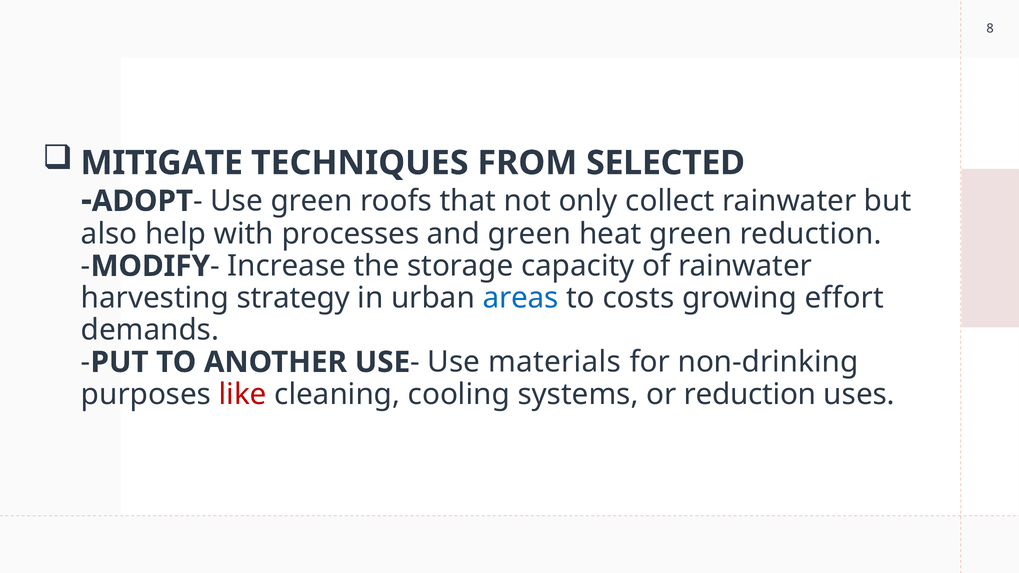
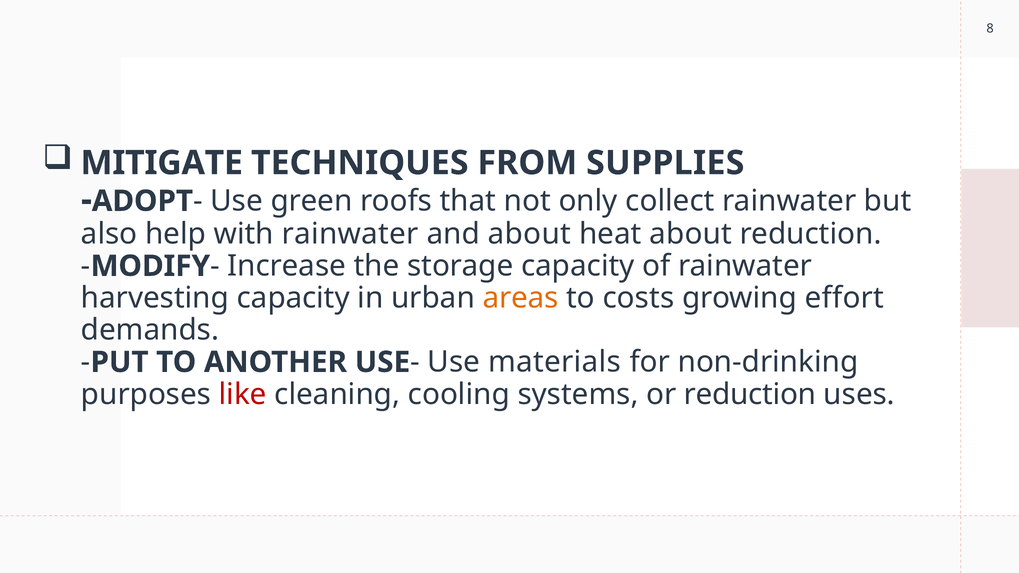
SELECTED: SELECTED -> SUPPLIES
with processes: processes -> rainwater
and green: green -> about
heat green: green -> about
harvesting strategy: strategy -> capacity
areas colour: blue -> orange
